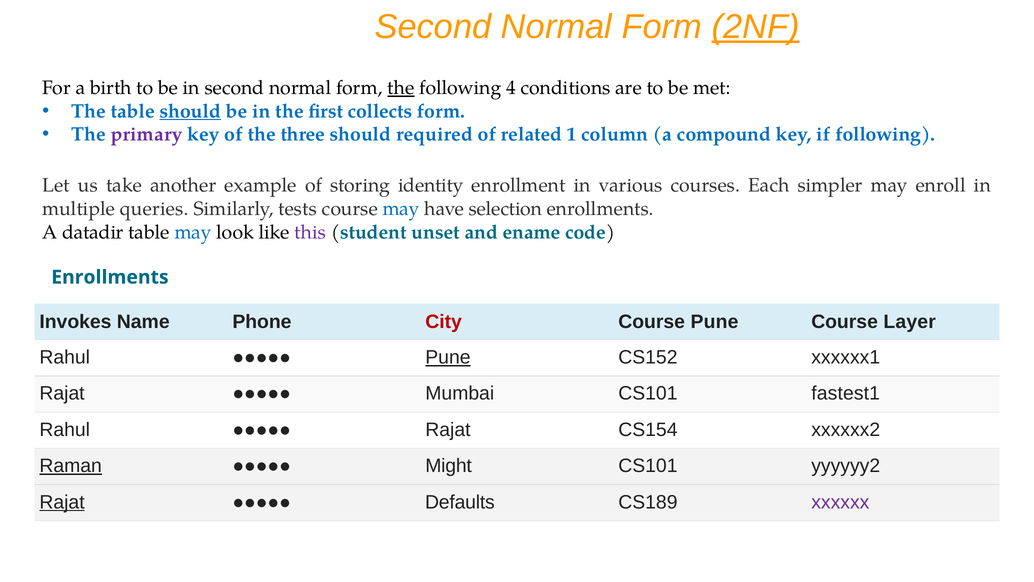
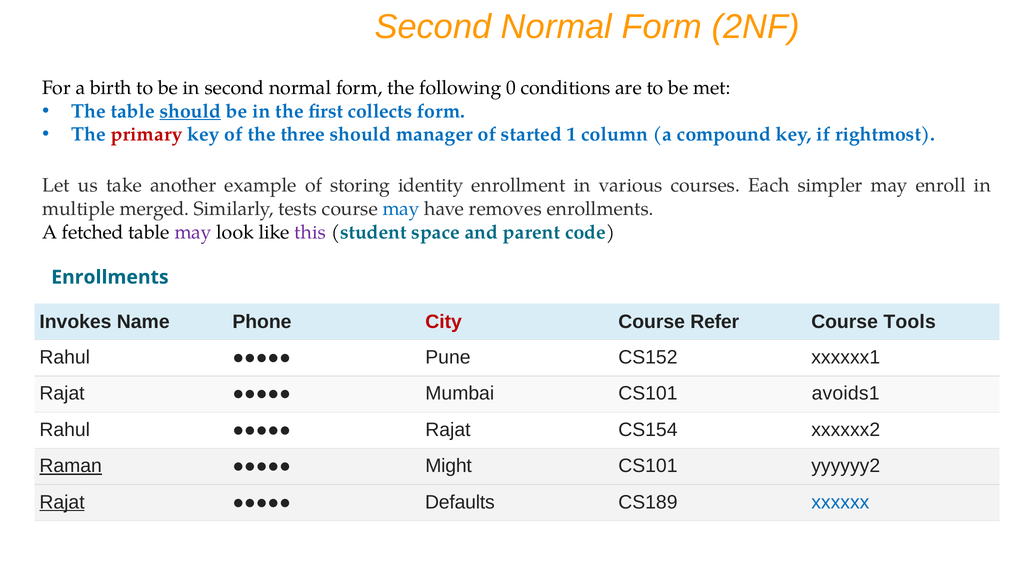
2NF underline: present -> none
the at (401, 88) underline: present -> none
4: 4 -> 0
primary colour: purple -> red
required: required -> manager
related: related -> started
if following: following -> rightmost
queries: queries -> merged
selection: selection -> removes
datadir: datadir -> fetched
may at (193, 232) colour: blue -> purple
unset: unset -> space
ename: ename -> parent
Course Pune: Pune -> Refer
Layer: Layer -> Tools
Pune at (448, 357) underline: present -> none
fastest1: fastest1 -> avoids1
xxxxxx colour: purple -> blue
